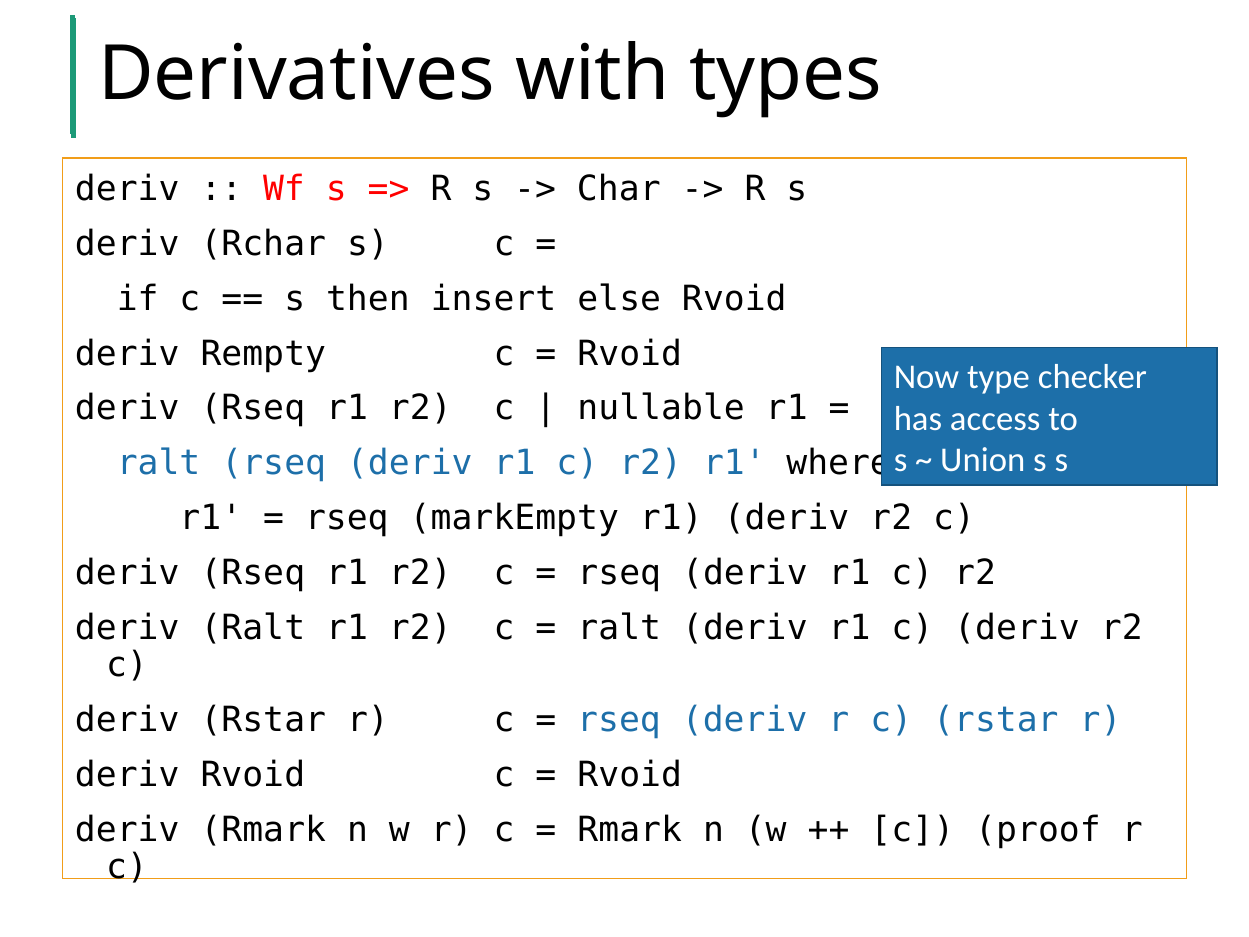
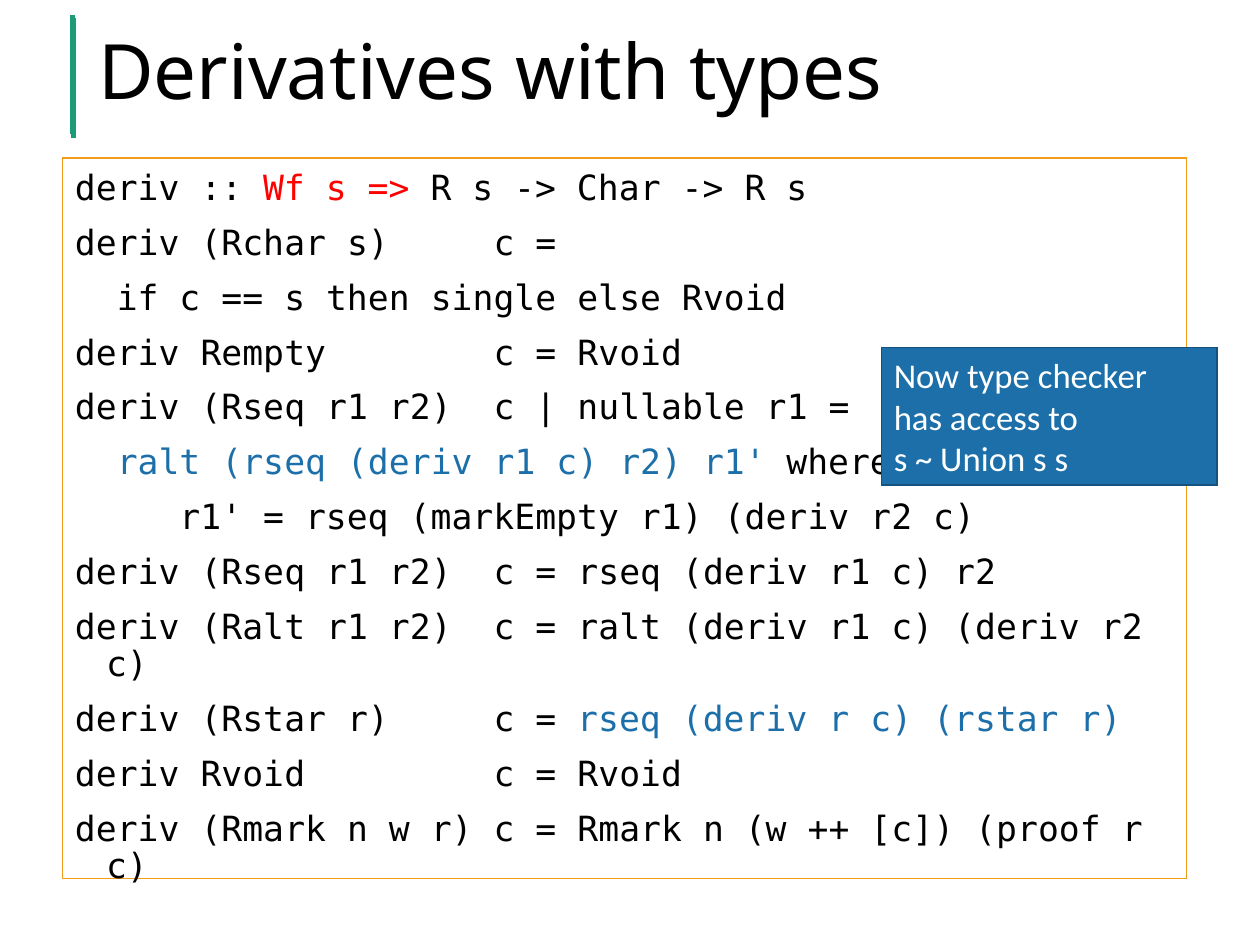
then insert: insert -> single
